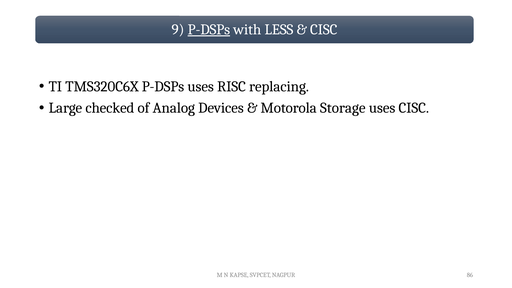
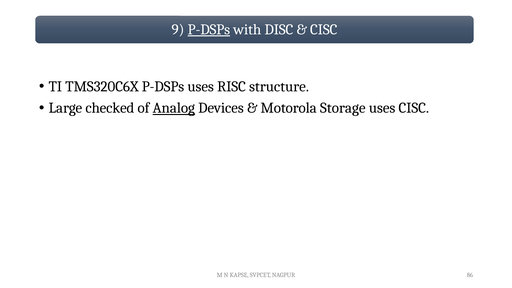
LESS: LESS -> DISC
replacing: replacing -> structure
Analog underline: none -> present
